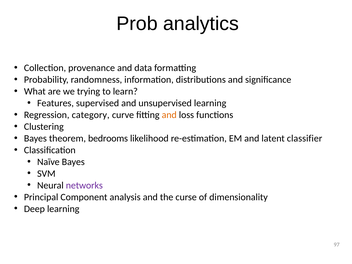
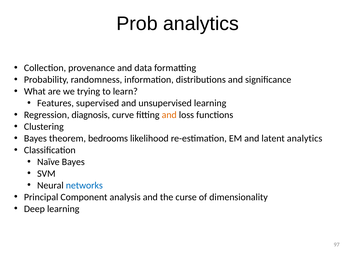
category: category -> diagnosis
latent classifier: classifier -> analytics
networks colour: purple -> blue
